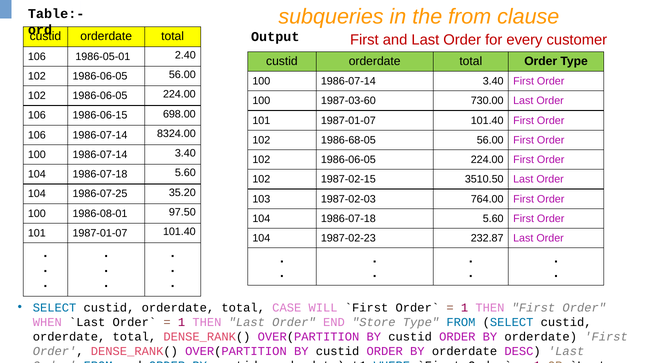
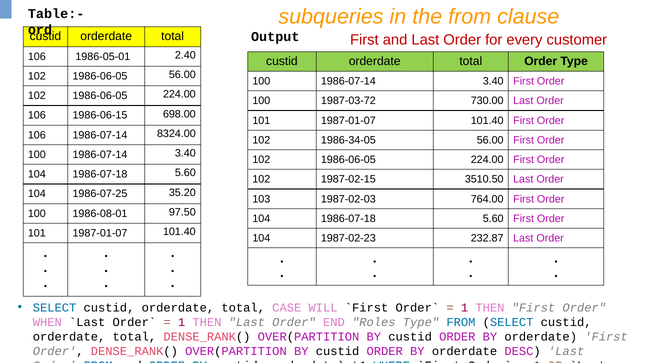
1987-03-60: 1987-03-60 -> 1987-03-72
1986-68-05: 1986-68-05 -> 1986-34-05
Store: Store -> Roles
